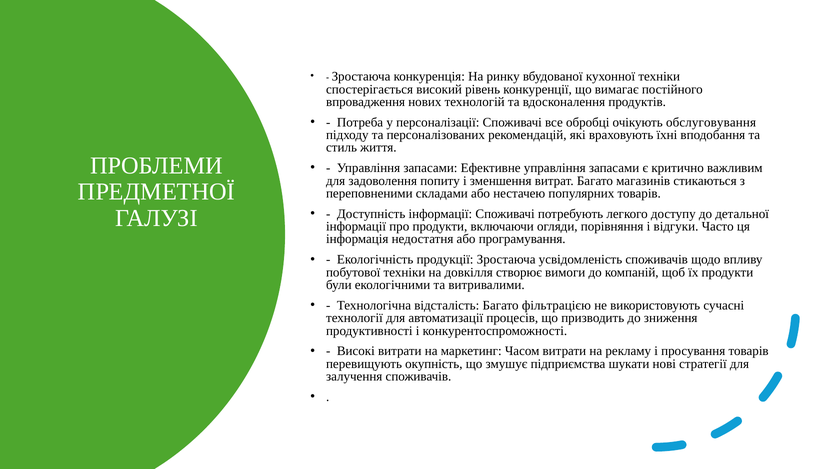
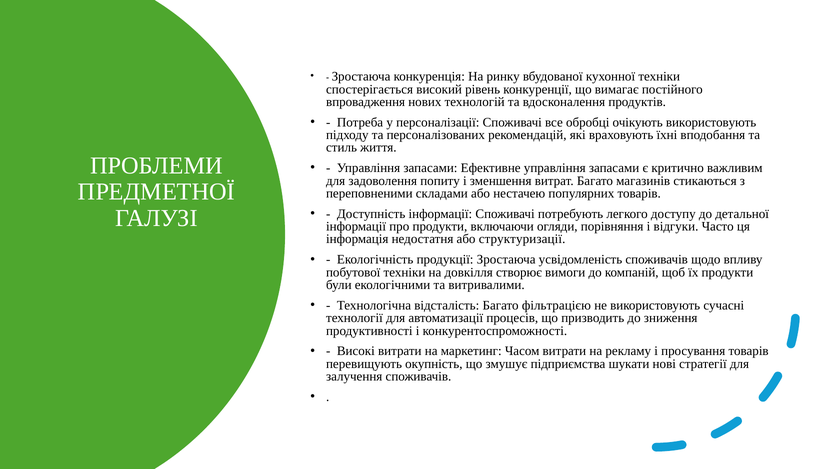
очікують обслуговування: обслуговування -> використовують
програмування: програмування -> структуризації
